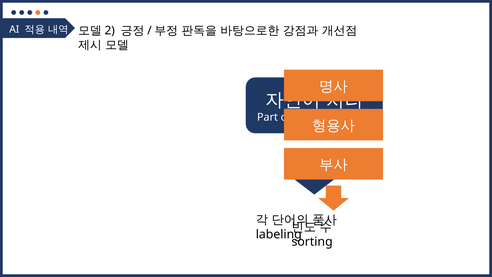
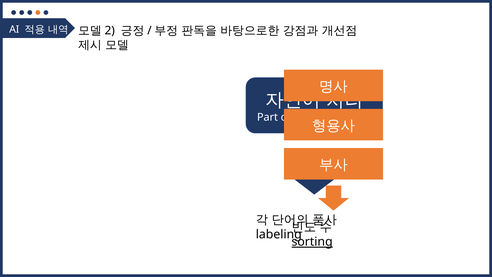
sorting underline: none -> present
